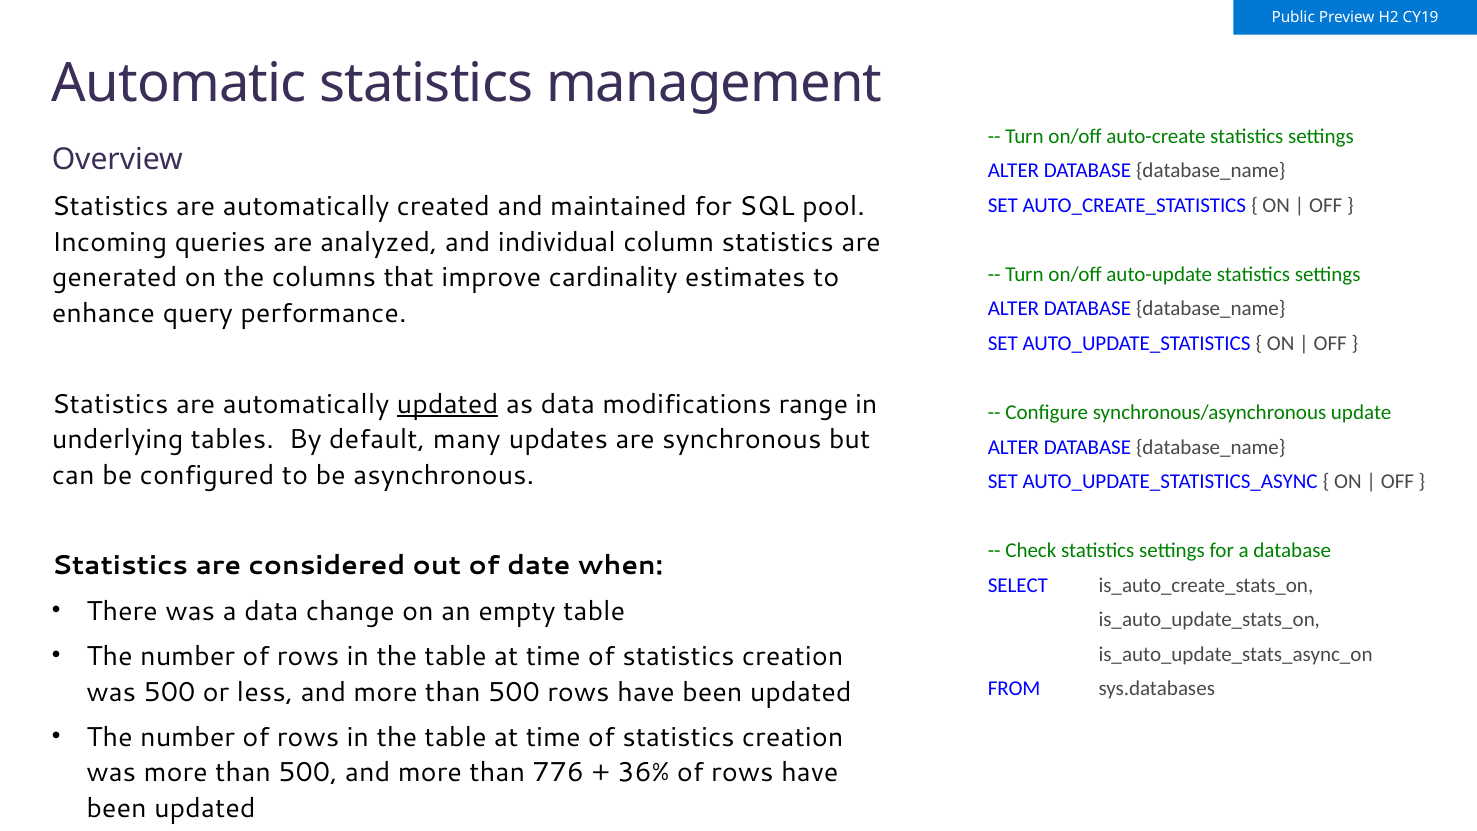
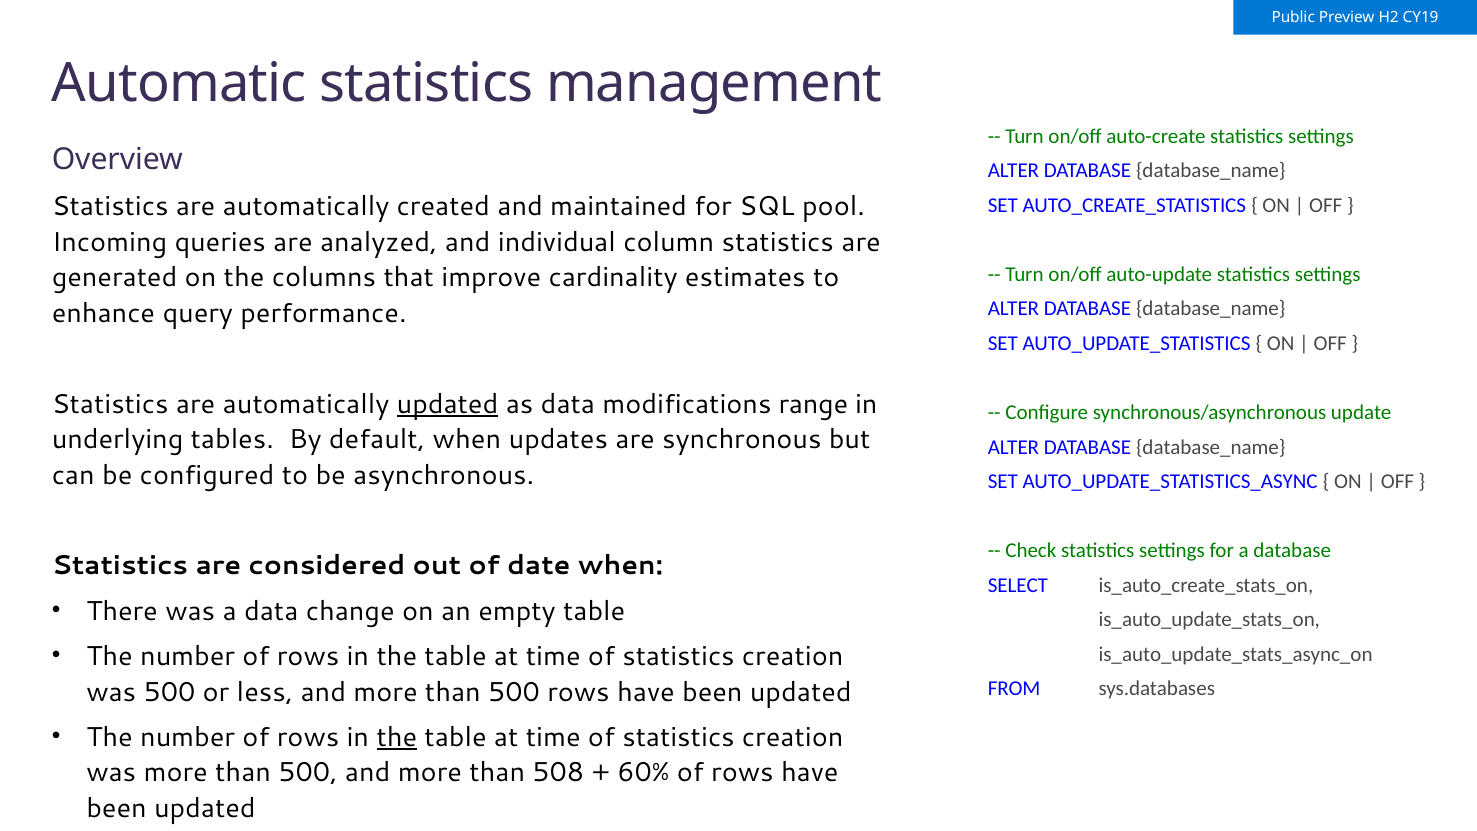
default many: many -> when
the at (397, 737) underline: none -> present
776: 776 -> 508
36%: 36% -> 60%
